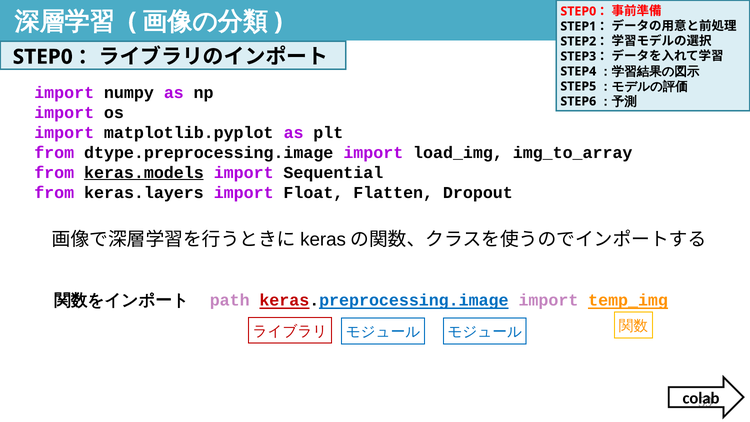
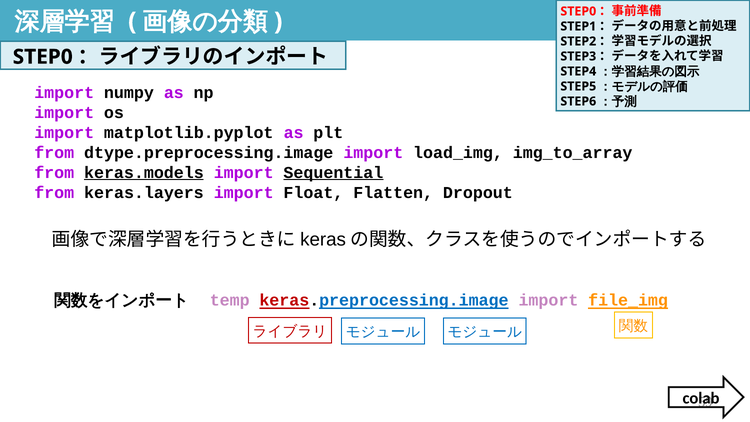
Sequential underline: none -> present
path: path -> temp
temp_img: temp_img -> file_img
